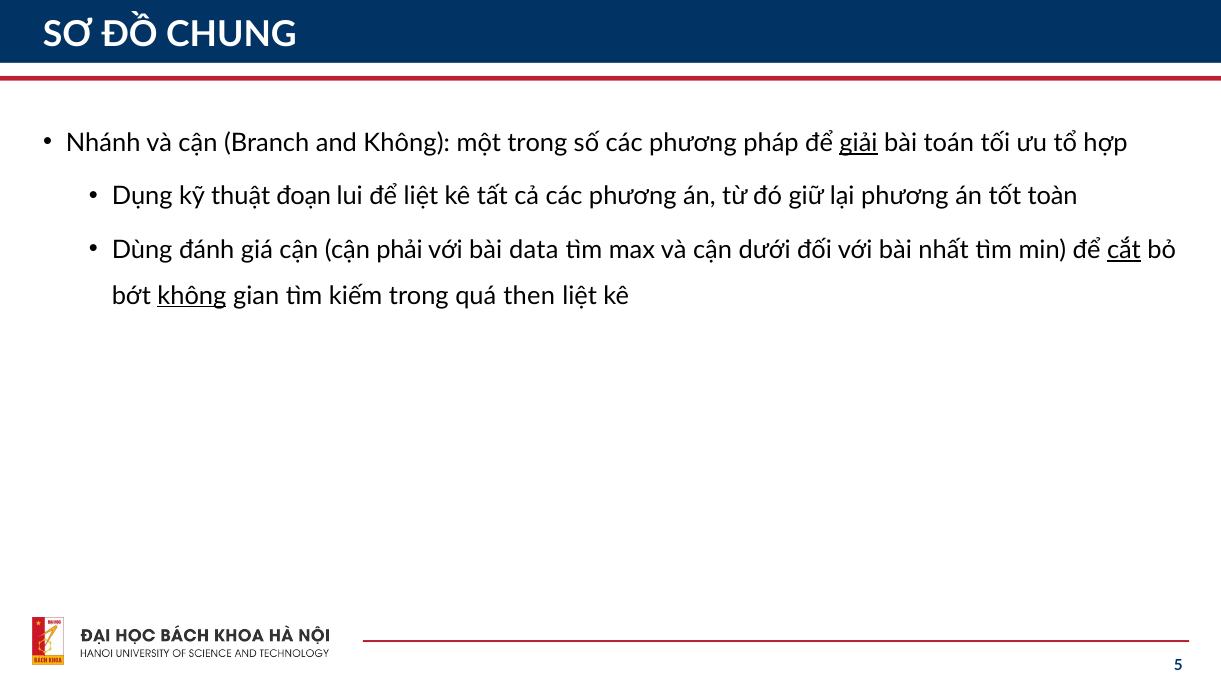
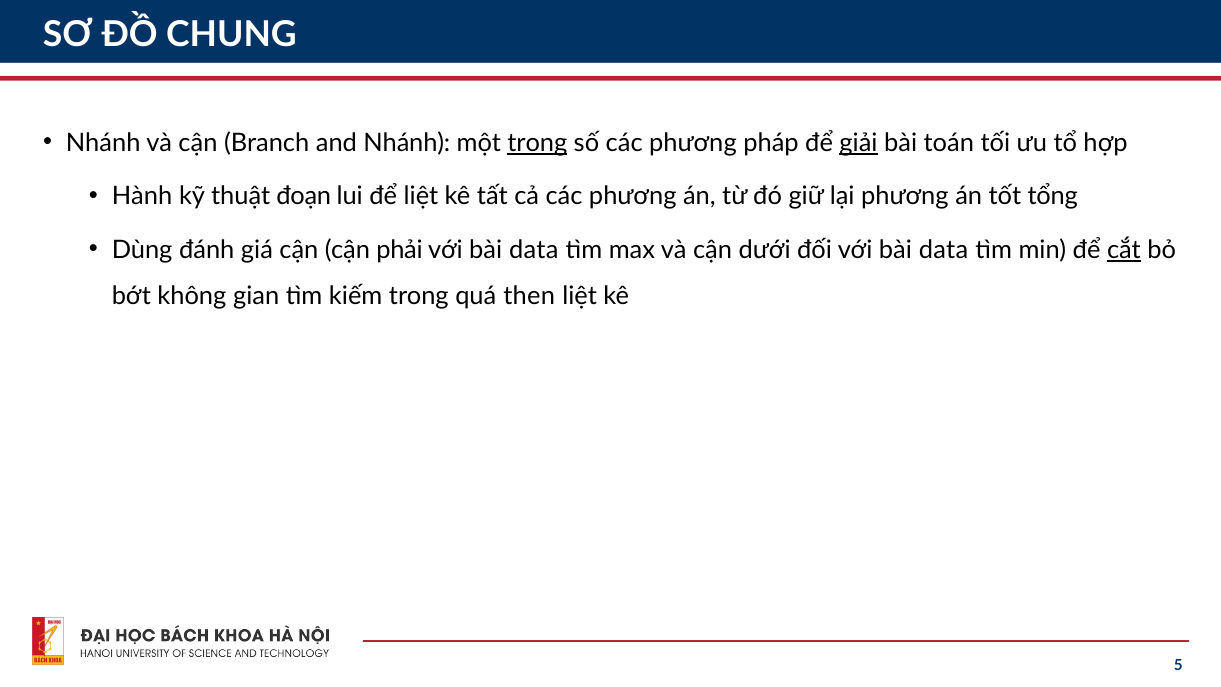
and Không: Không -> Nhánh
trong at (537, 143) underline: none -> present
Dụng: Dụng -> Hành
toàn: toàn -> tổng
đối với bài nhất: nhất -> data
không at (192, 296) underline: present -> none
